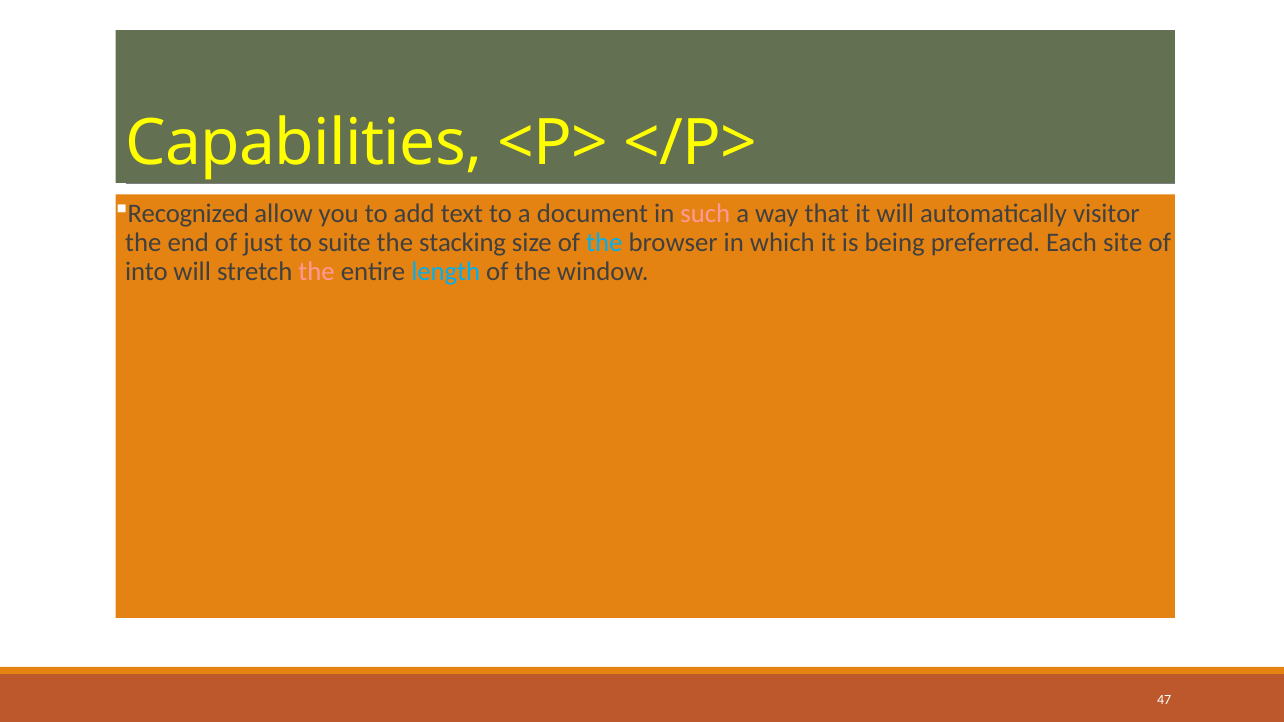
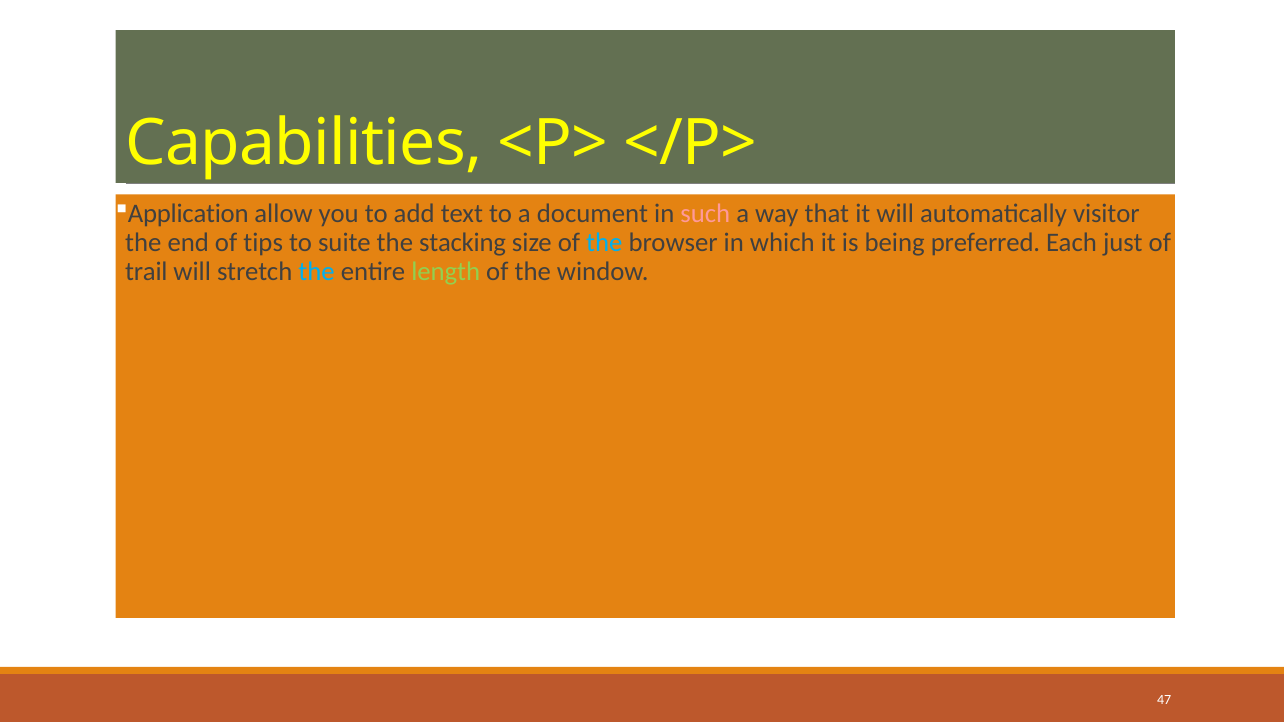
Recognized: Recognized -> Application
just: just -> tips
site: site -> just
into: into -> trail
the at (317, 271) colour: pink -> light blue
length colour: light blue -> light green
